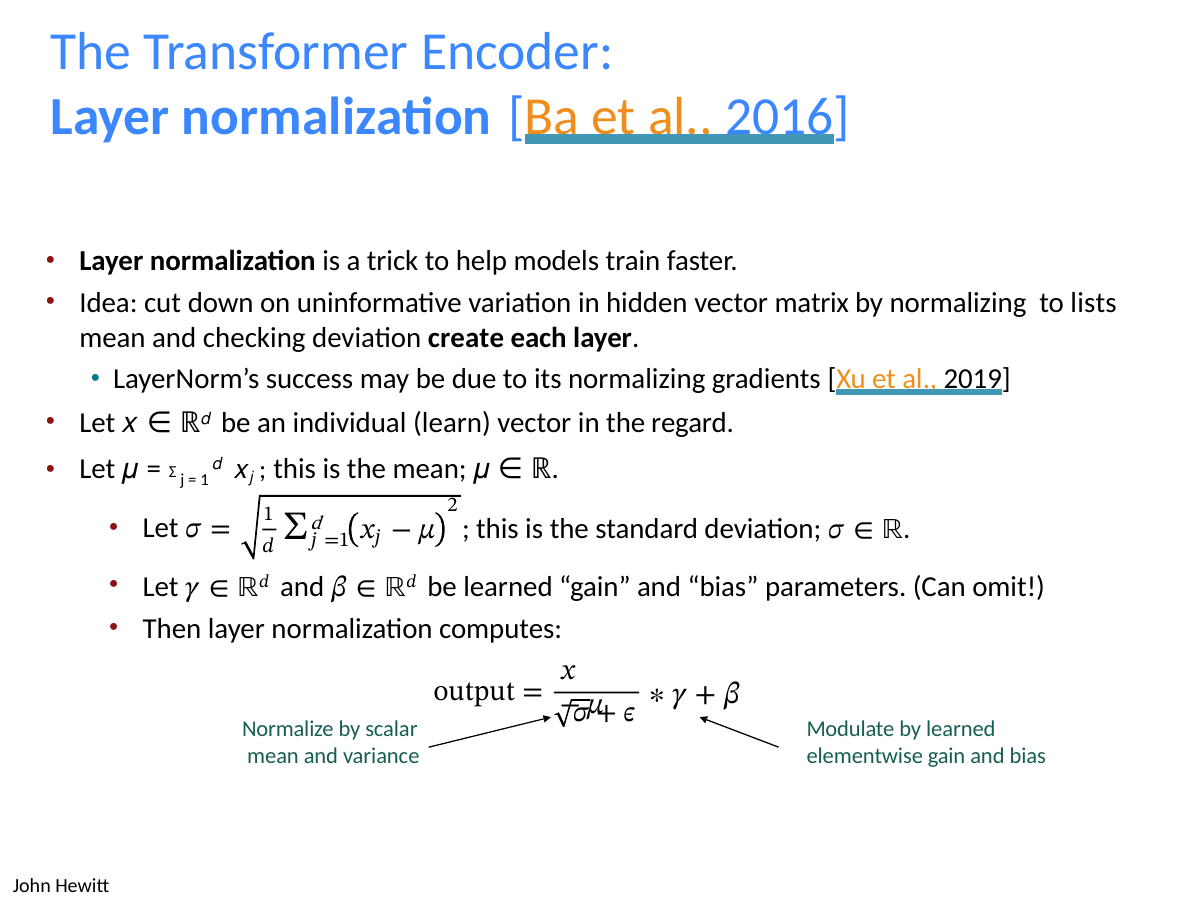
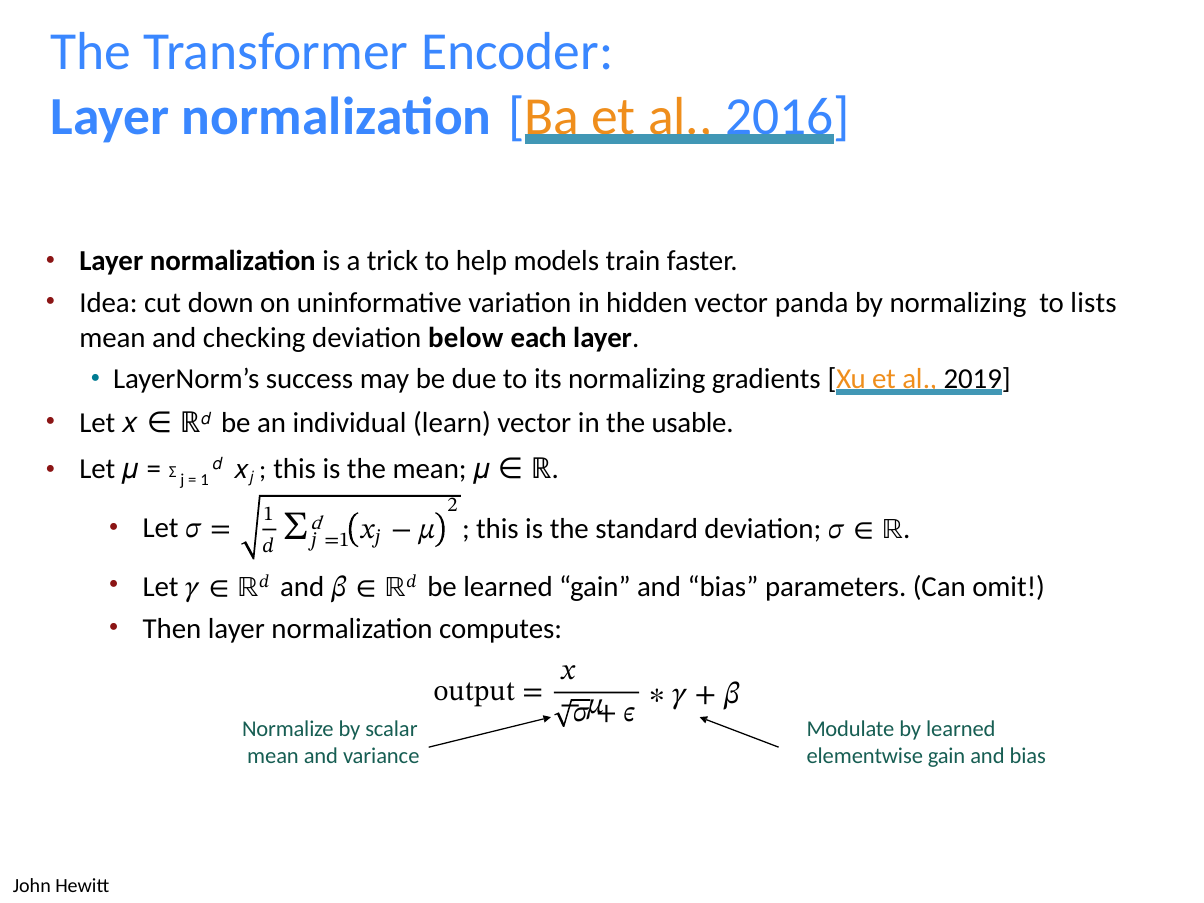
matrix: matrix -> panda
create: create -> below
regard: regard -> usable
